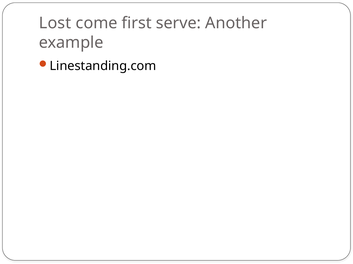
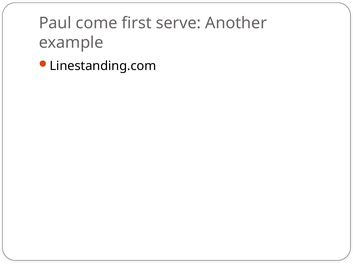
Lost: Lost -> Paul
